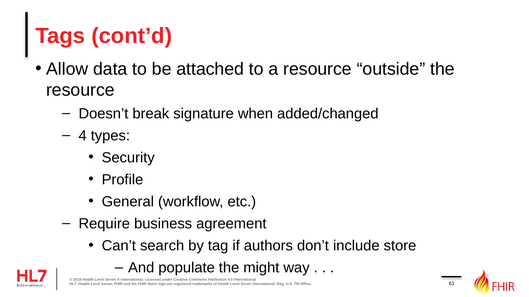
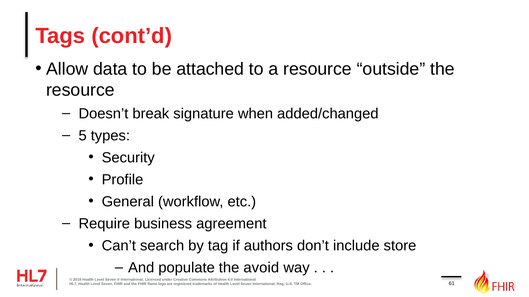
4: 4 -> 5
might: might -> avoid
